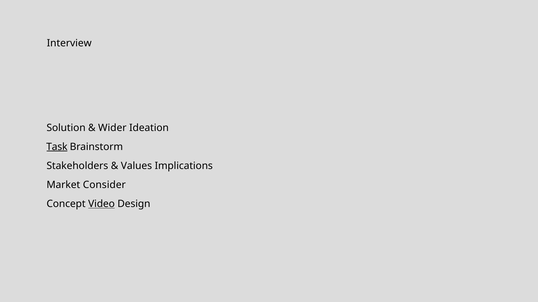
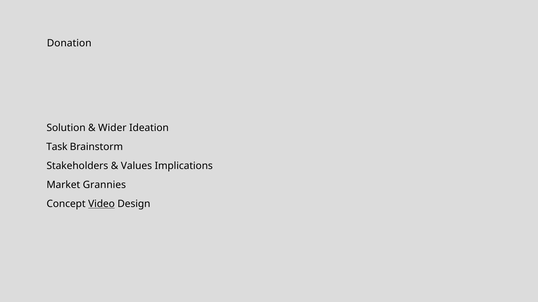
Interview: Interview -> Donation
Task underline: present -> none
Consider: Consider -> Grannies
